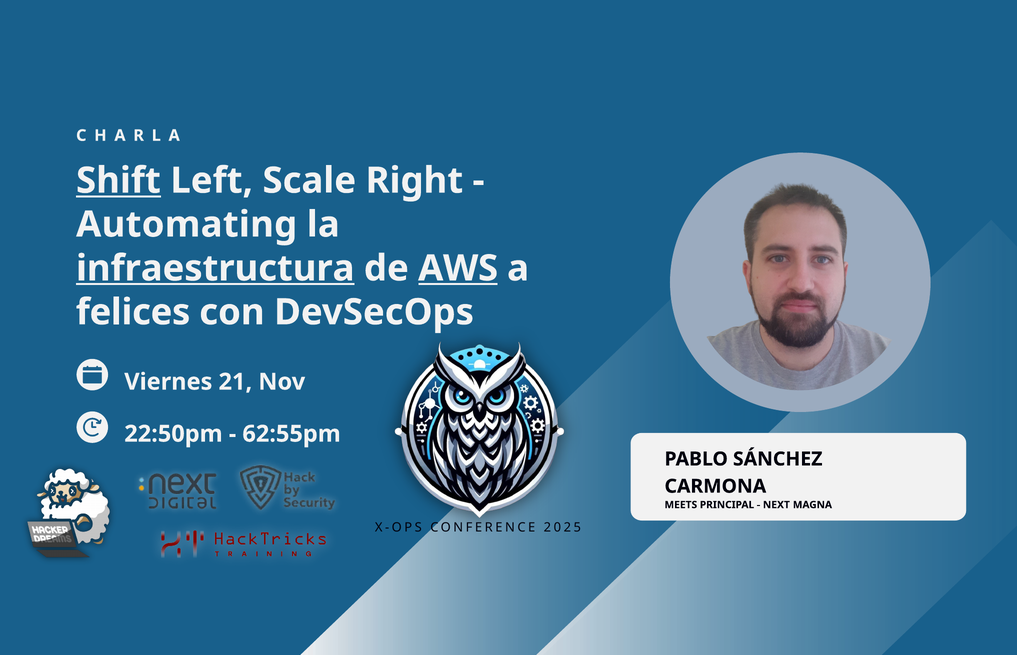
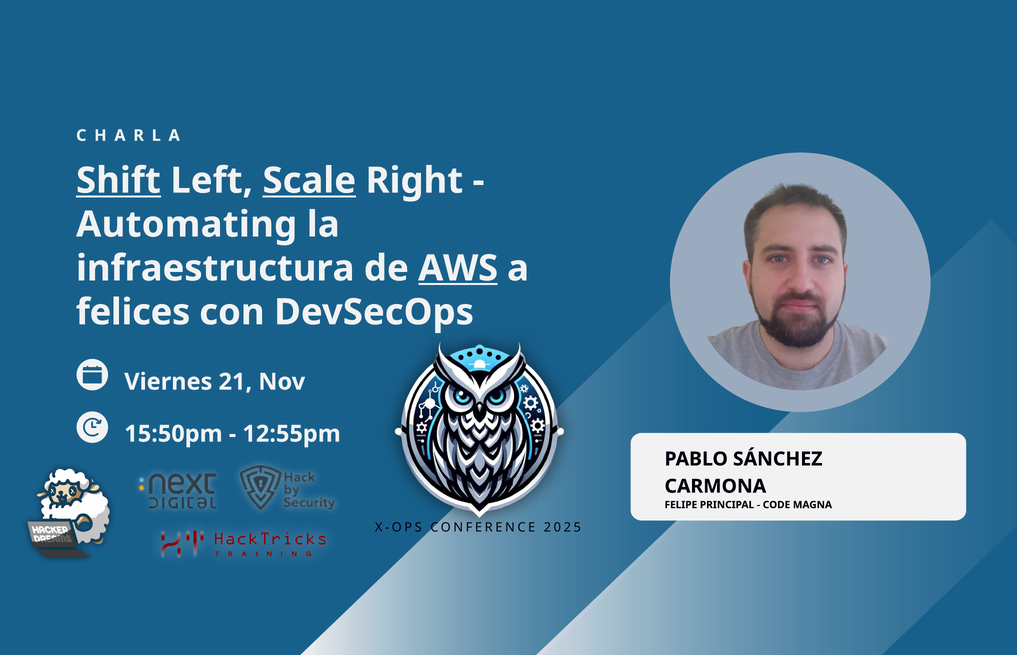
Scale underline: none -> present
infraestructura underline: present -> none
22:50pm: 22:50pm -> 15:50pm
62:55pm: 62:55pm -> 12:55pm
MEETS: MEETS -> FELIPE
NEXT: NEXT -> CODE
